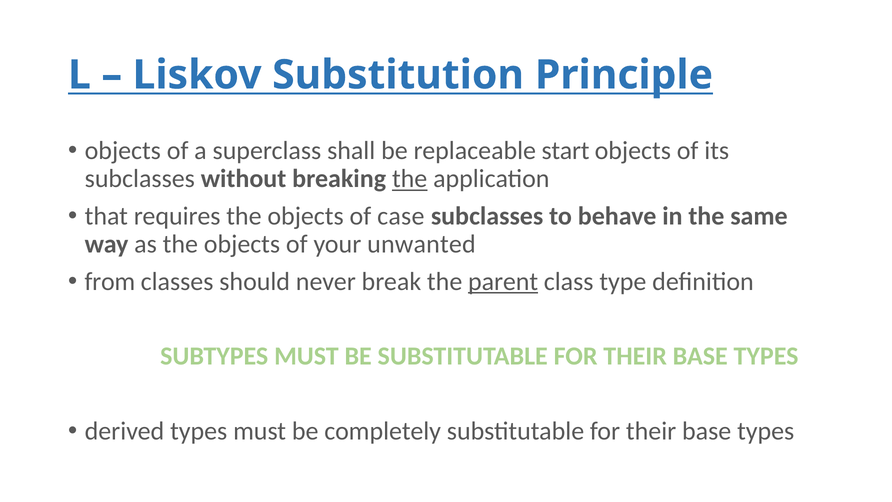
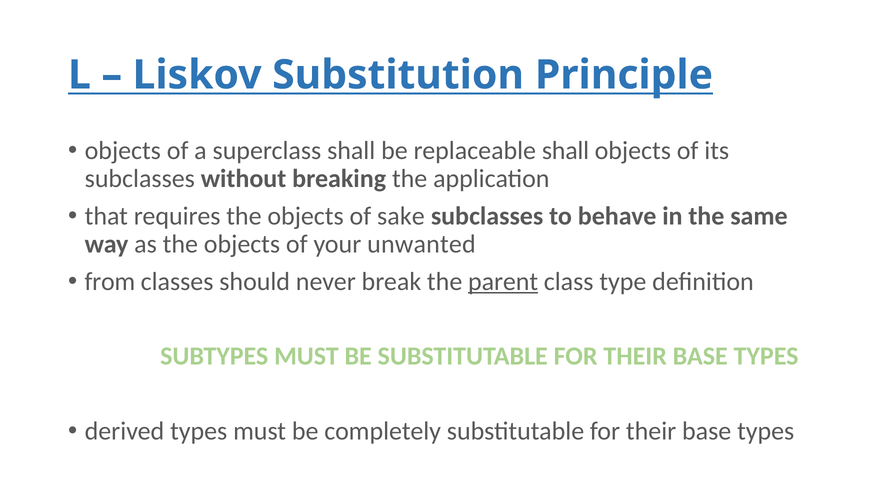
replaceable start: start -> shall
the at (410, 179) underline: present -> none
case: case -> sake
